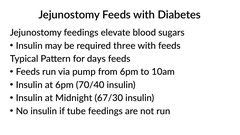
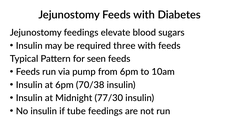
days: days -> seen
70/40: 70/40 -> 70/38
67/30: 67/30 -> 77/30
